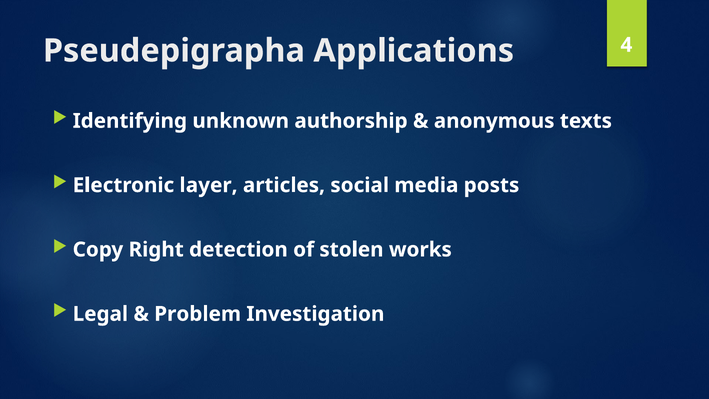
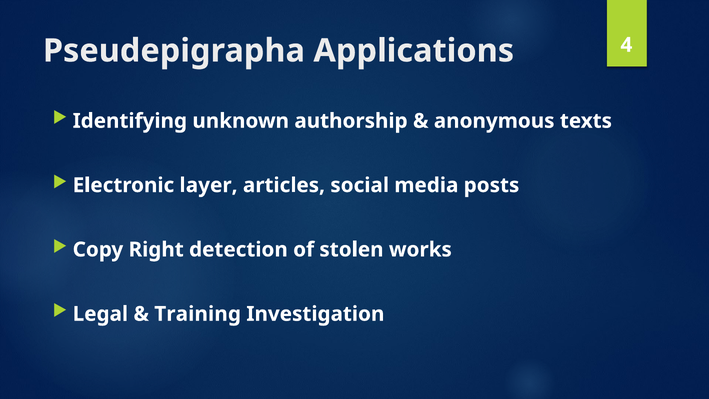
Problem: Problem -> Training
